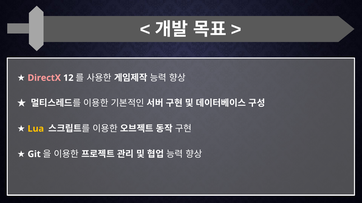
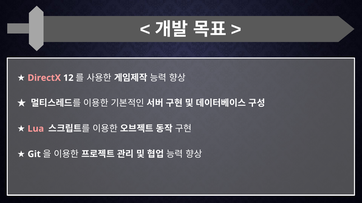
Lua colour: yellow -> pink
